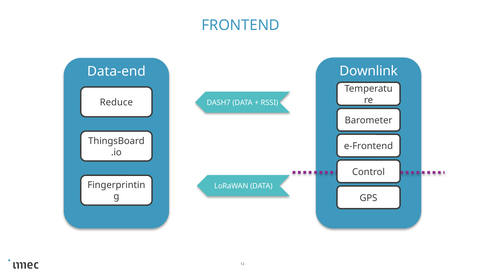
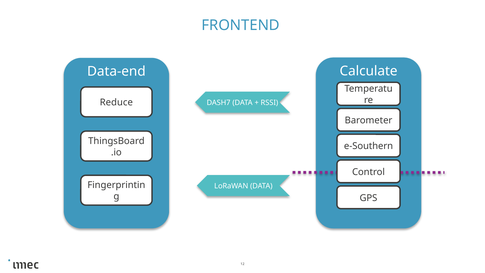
Downlink: Downlink -> Calculate
e-Frontend: e-Frontend -> e-Southern
